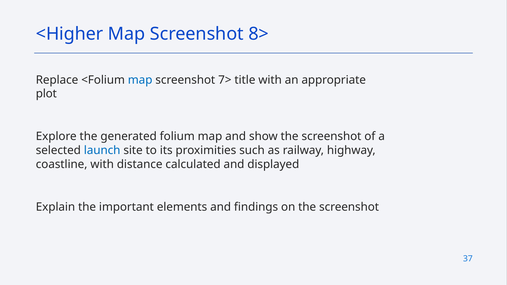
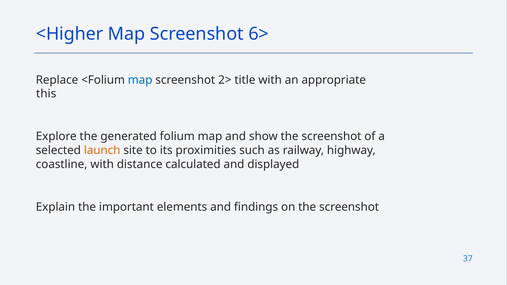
8>: 8> -> 6>
7>: 7> -> 2>
plot: plot -> this
launch colour: blue -> orange
